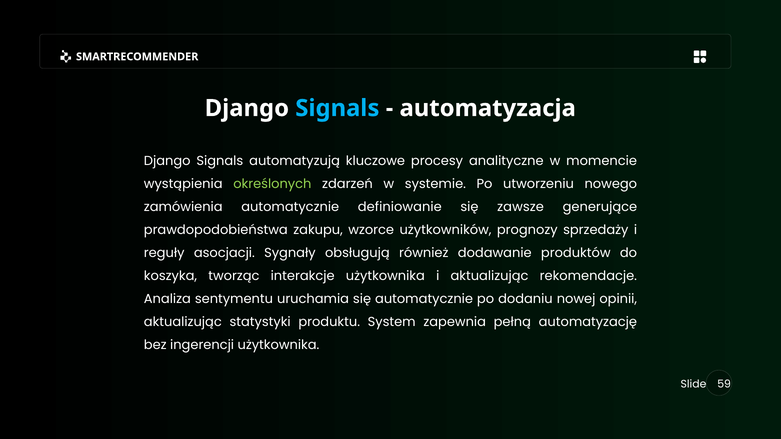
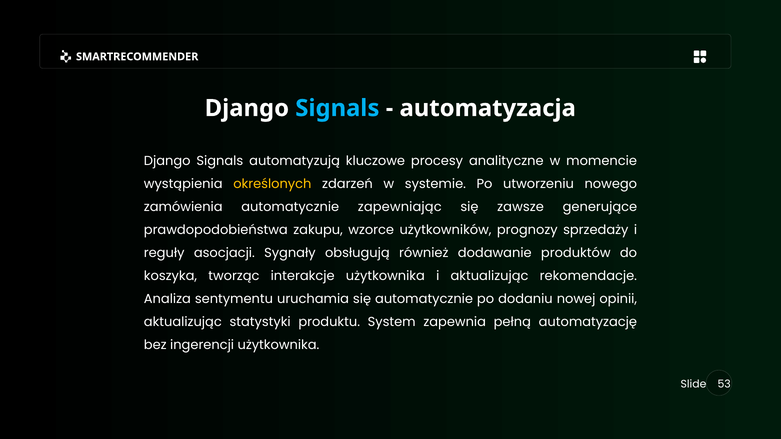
określonych colour: light green -> yellow
definiowanie: definiowanie -> zapewniając
59: 59 -> 53
